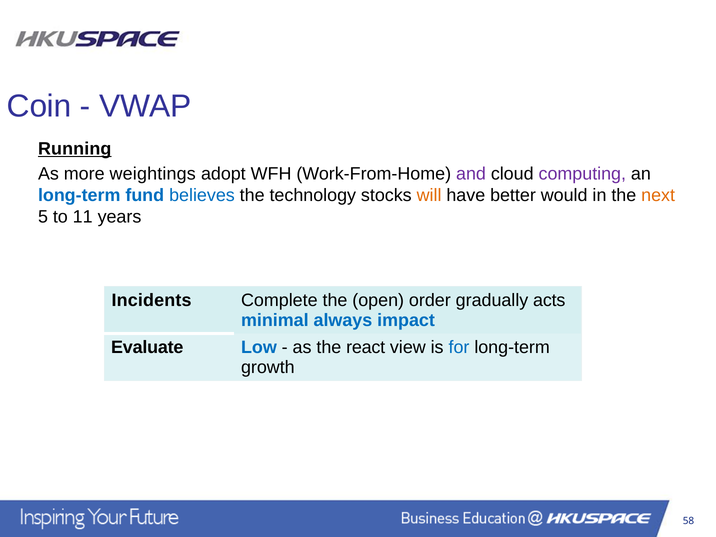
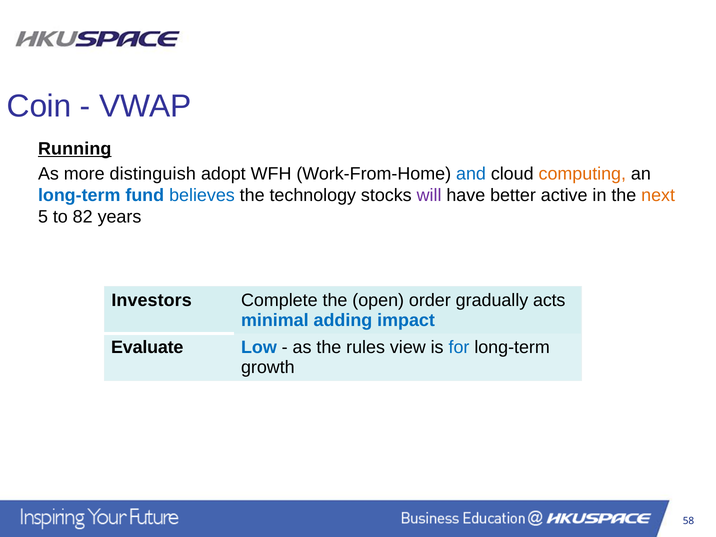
weightings: weightings -> distinguish
and colour: purple -> blue
computing colour: purple -> orange
will colour: orange -> purple
would: would -> active
11: 11 -> 82
Incidents: Incidents -> Investors
always: always -> adding
react: react -> rules
